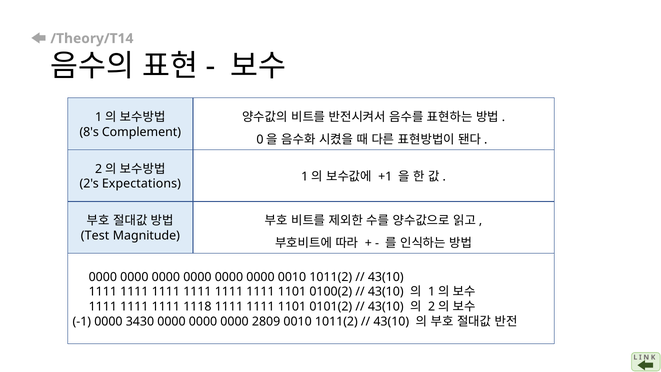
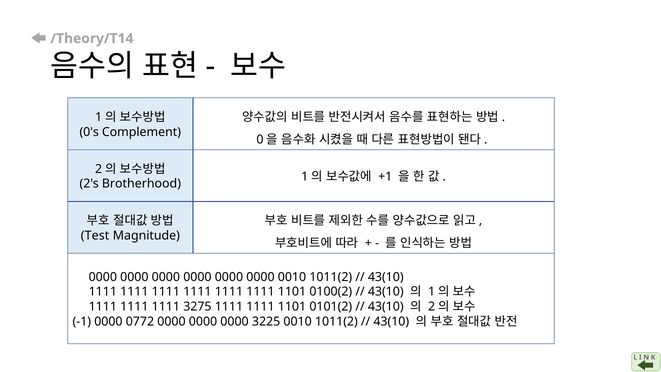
8's: 8's -> 0's
Expectations: Expectations -> Brotherhood
1118: 1118 -> 3275
3430: 3430 -> 0772
2809: 2809 -> 3225
